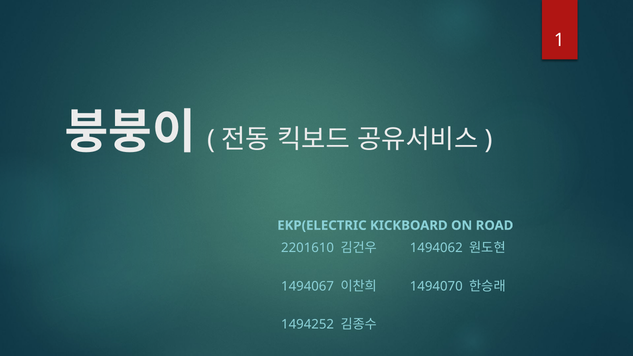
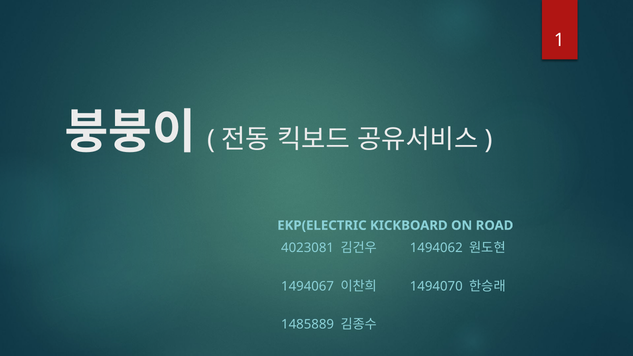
2201610: 2201610 -> 4023081
1494252: 1494252 -> 1485889
